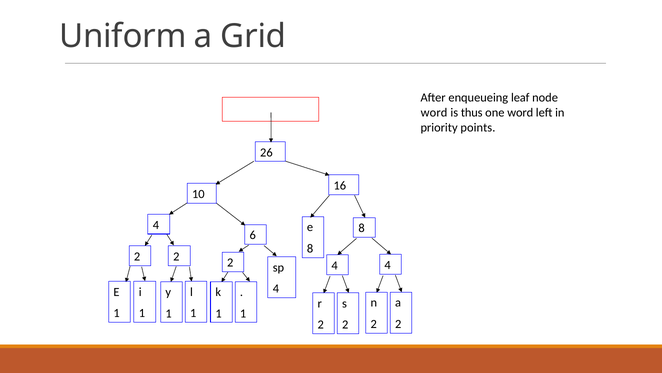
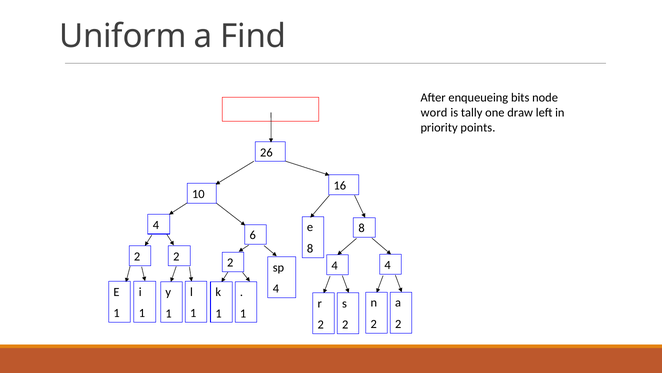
Grid: Grid -> Find
leaf: leaf -> bits
thus: thus -> tally
one word: word -> draw
